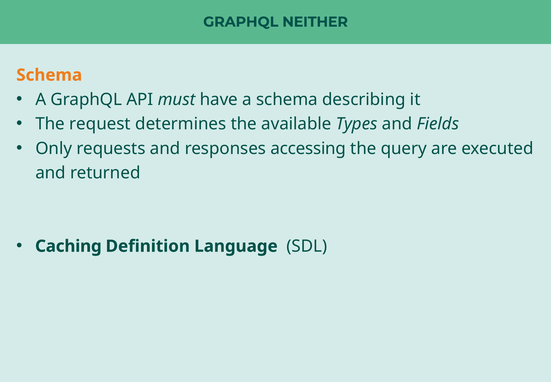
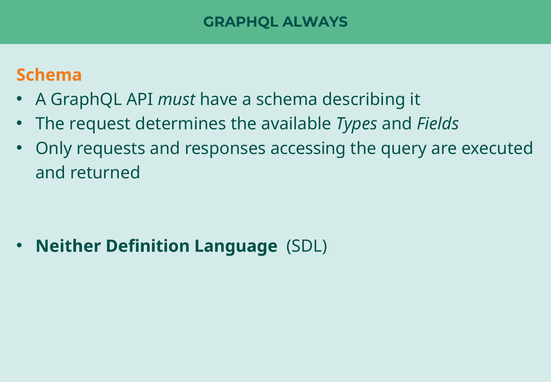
NEITHER: NEITHER -> ALWAYS
Caching: Caching -> Neither
